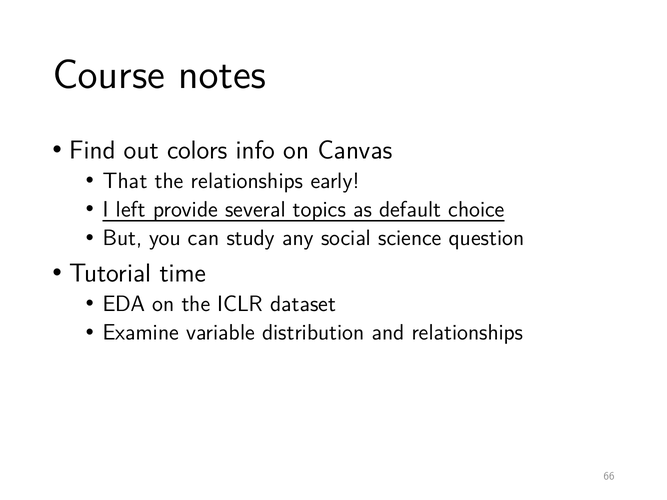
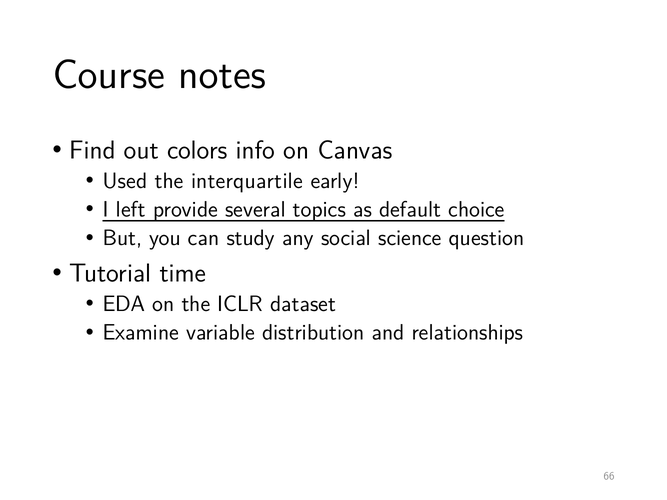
That: That -> Used
the relationships: relationships -> interquartile
